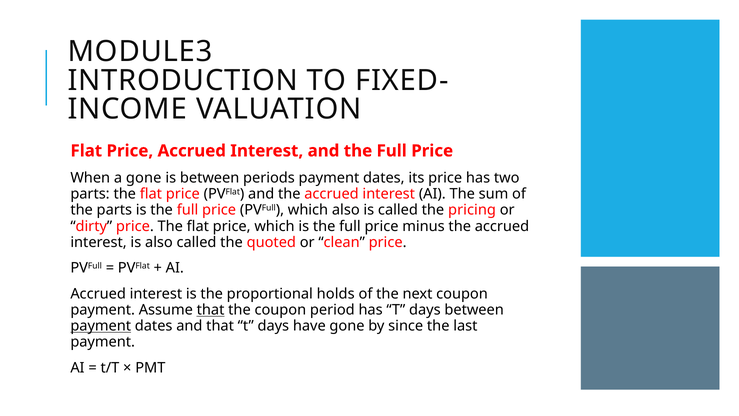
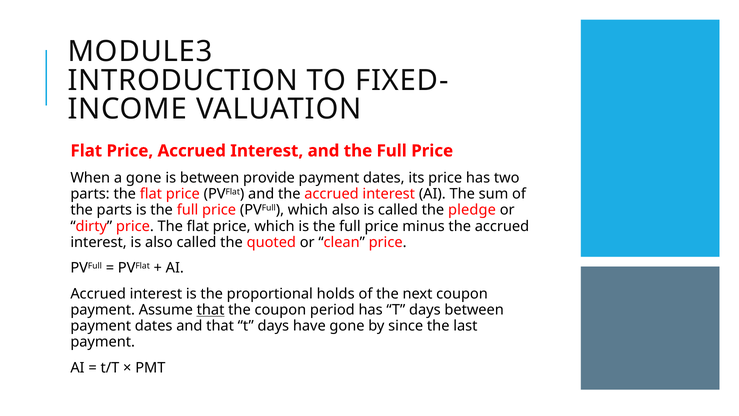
periods: periods -> provide
pricing: pricing -> pledge
payment at (101, 326) underline: present -> none
